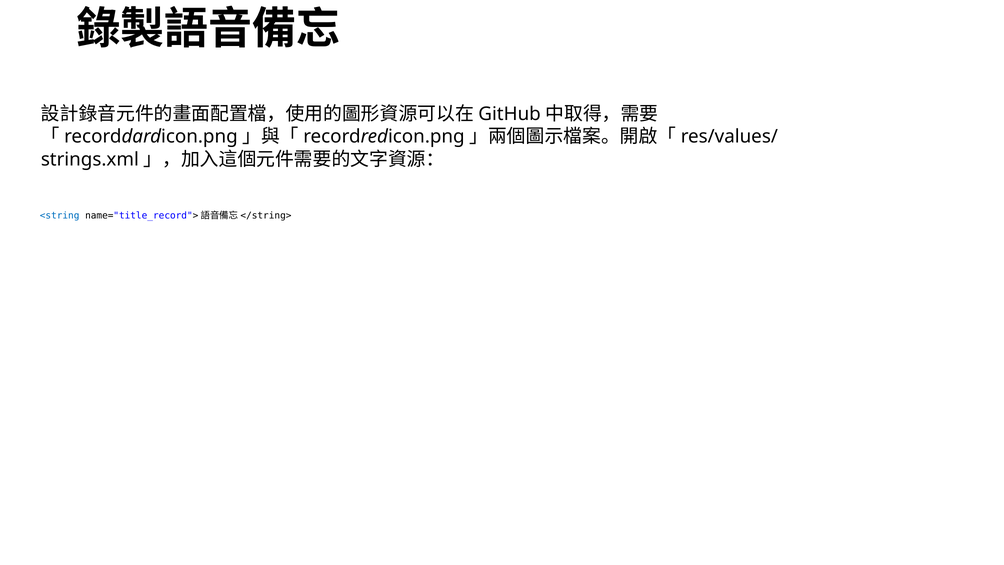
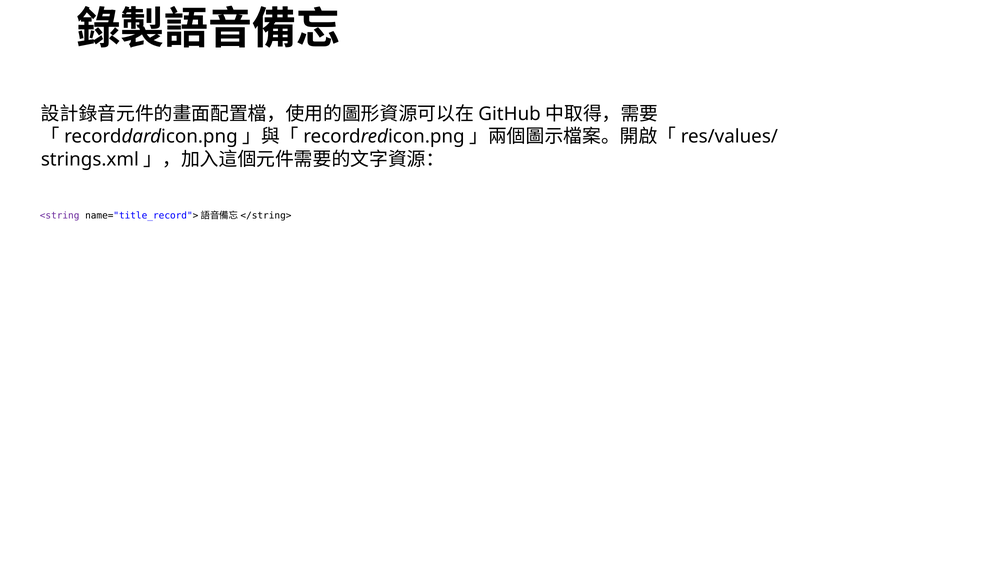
<string colour: blue -> purple
